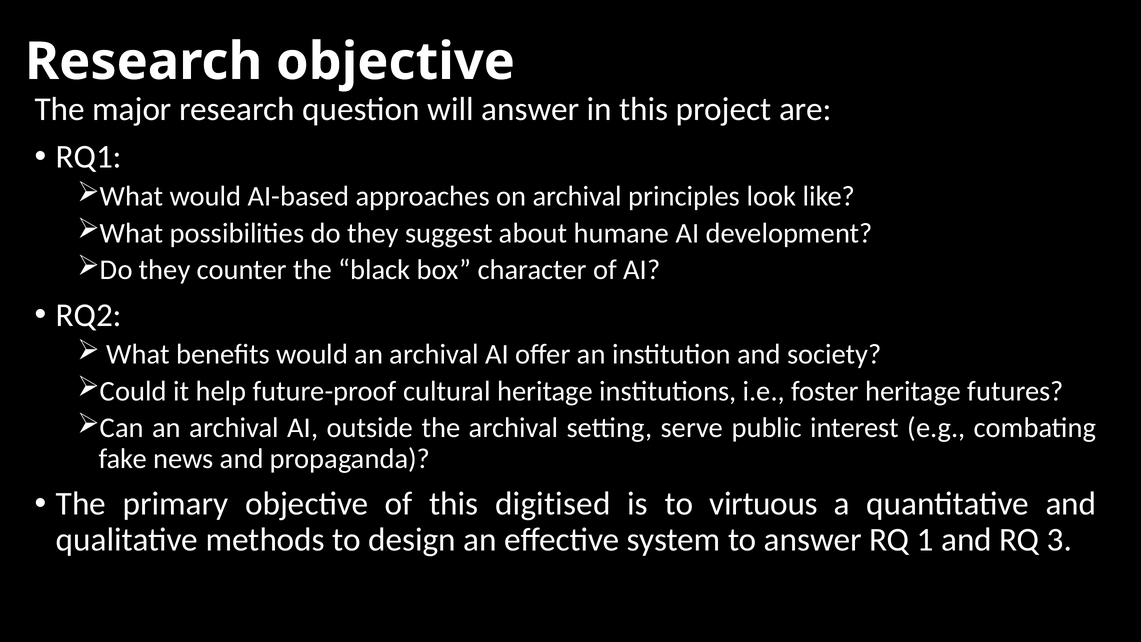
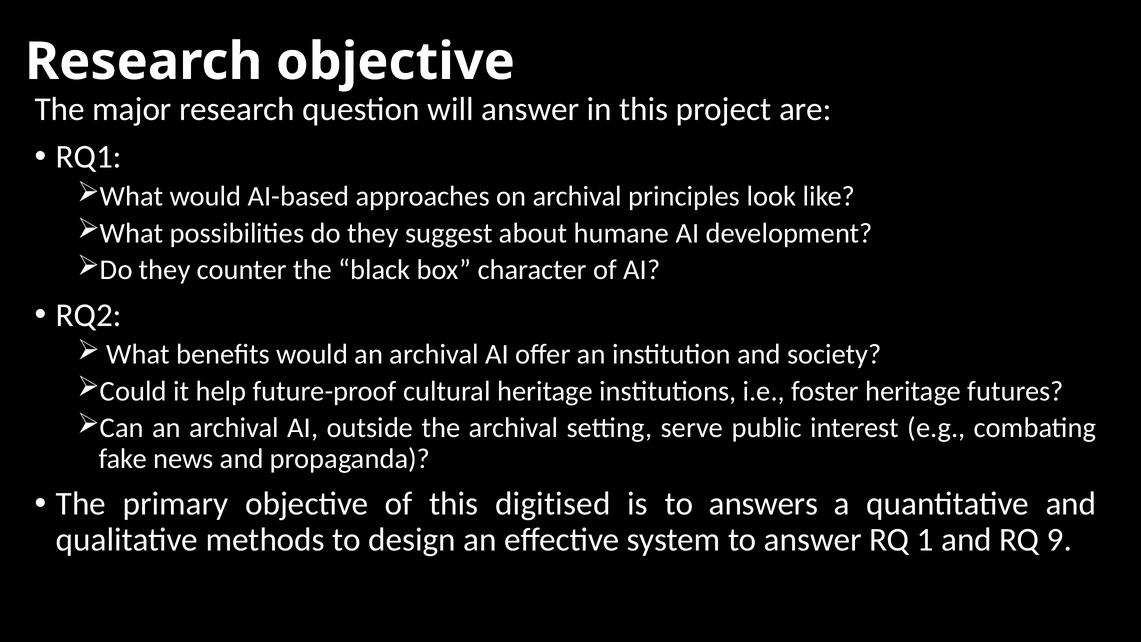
virtuous: virtuous -> answers
3: 3 -> 9
